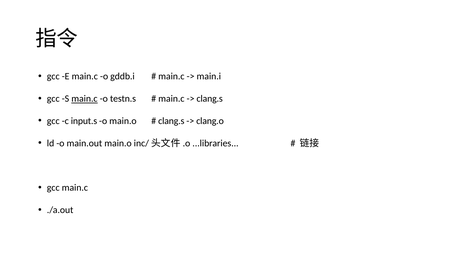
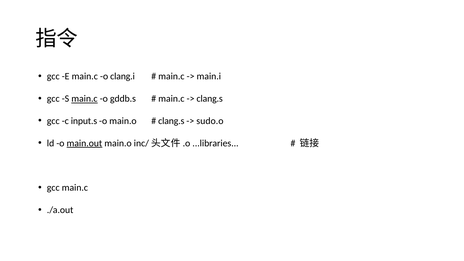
gddb.i: gddb.i -> clang.i
testn.s: testn.s -> gddb.s
clang.o: clang.o -> sudo.o
main.out underline: none -> present
